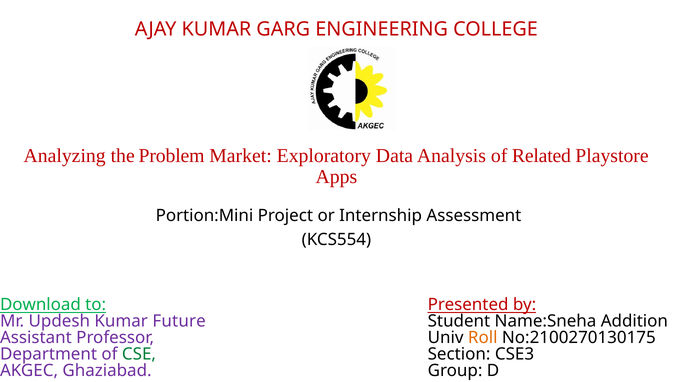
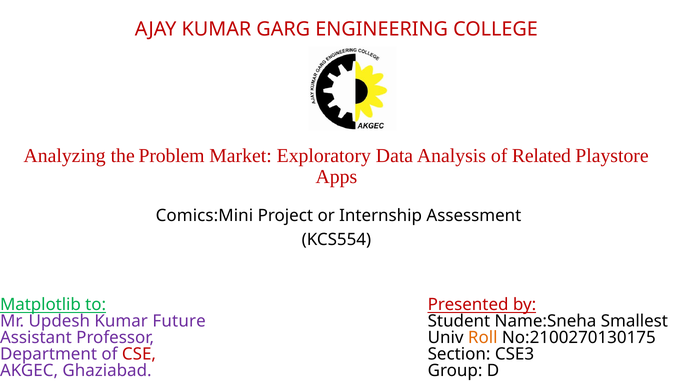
Portion:Mini: Portion:Mini -> Comics:Mini
Download: Download -> Matplotlib
Addition: Addition -> Smallest
CSE colour: green -> red
